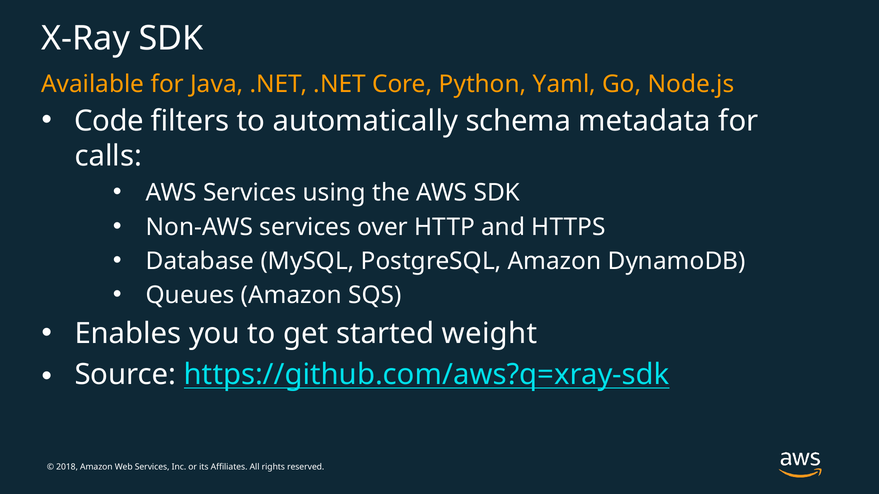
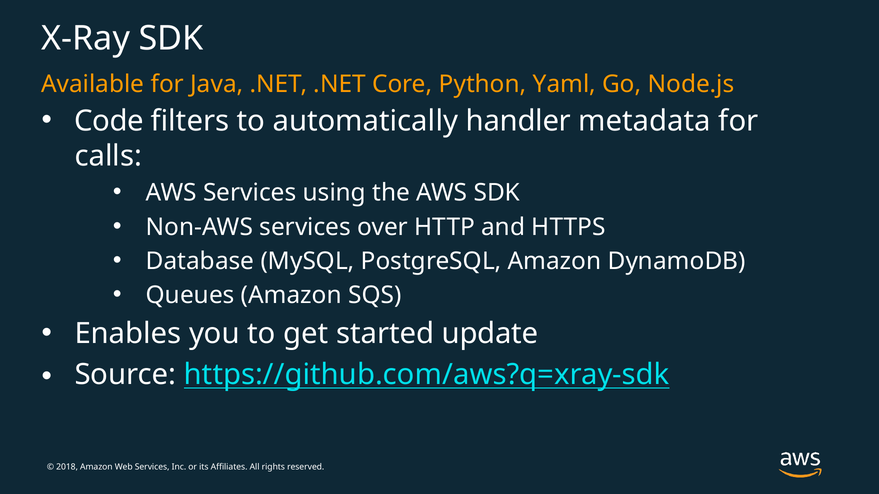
schema: schema -> handler
weight: weight -> update
